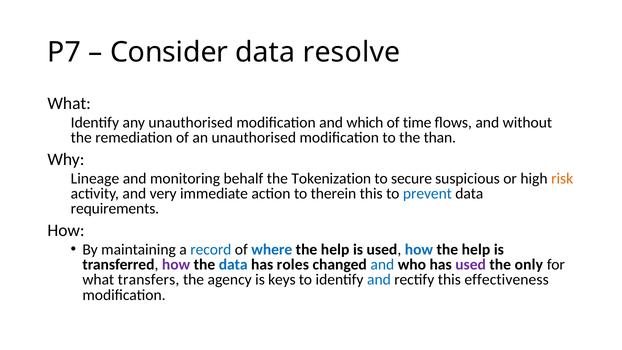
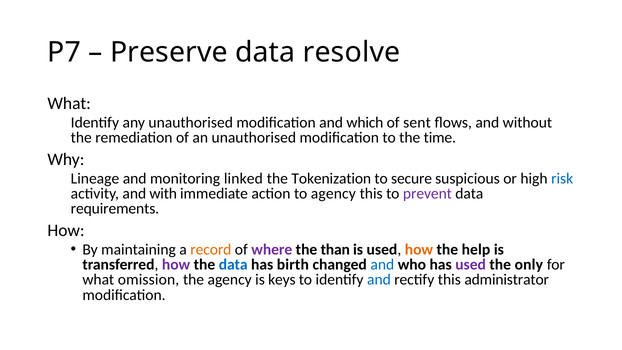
Consider: Consider -> Preserve
time: time -> sent
than: than -> time
behalf: behalf -> linked
risk colour: orange -> blue
very: very -> with
to therein: therein -> agency
prevent colour: blue -> purple
record colour: blue -> orange
where colour: blue -> purple
help at (335, 249): help -> than
how at (419, 249) colour: blue -> orange
roles: roles -> birth
transfers: transfers -> omission
effectiveness: effectiveness -> administrator
